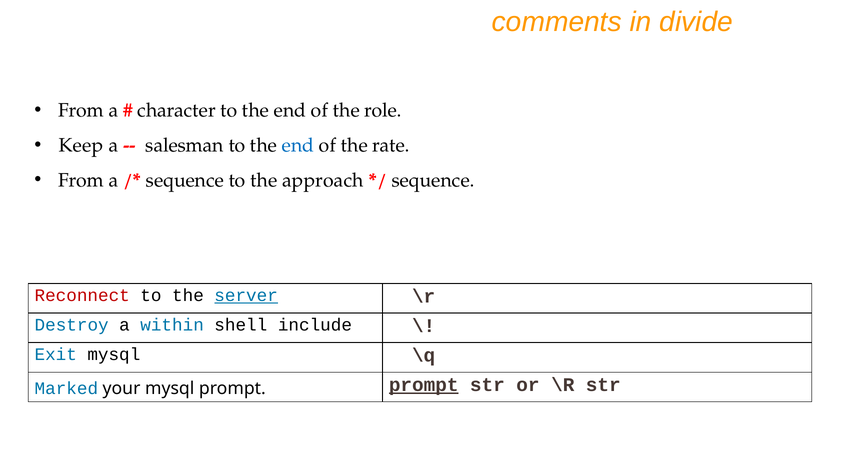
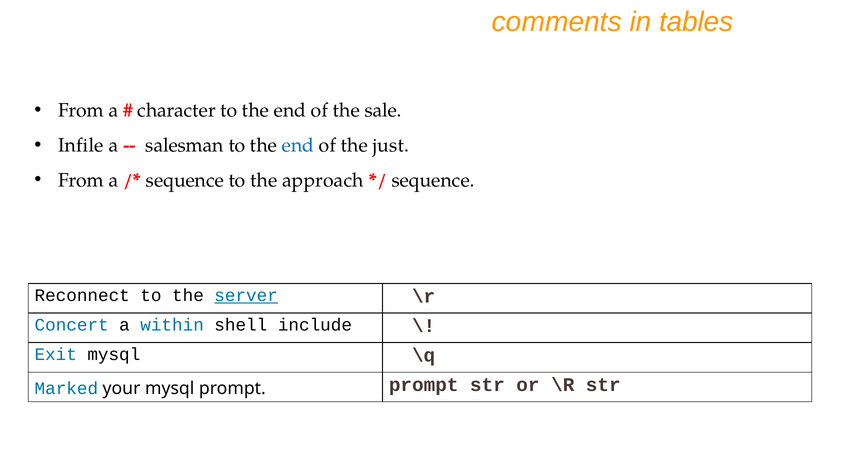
divide: divide -> tables
role: role -> sale
Keep: Keep -> Infile
rate: rate -> just
Reconnect colour: red -> black
Destroy: Destroy -> Concert
prompt at (424, 385) underline: present -> none
